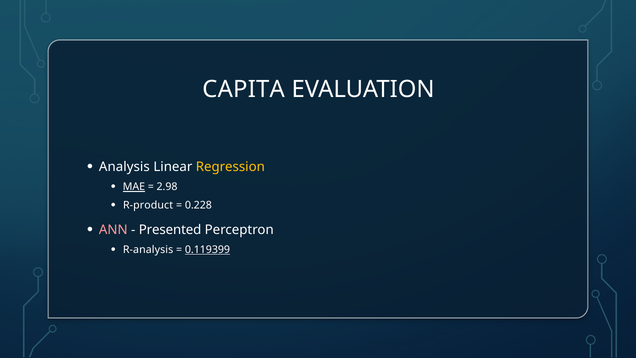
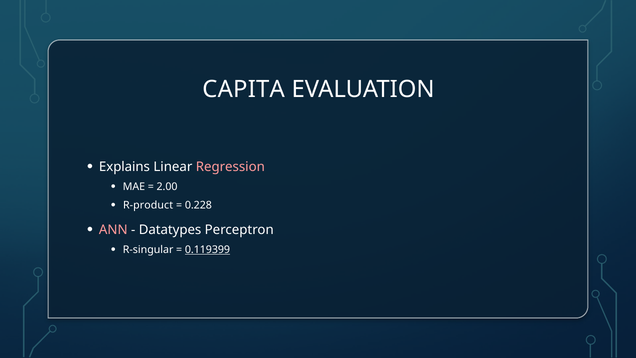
Analysis: Analysis -> Explains
Regression colour: yellow -> pink
MAE underline: present -> none
2.98: 2.98 -> 2.00
Presented: Presented -> Datatypes
R-analysis: R-analysis -> R-singular
